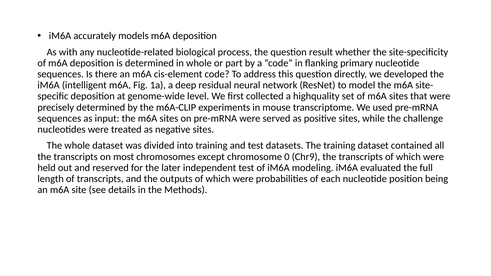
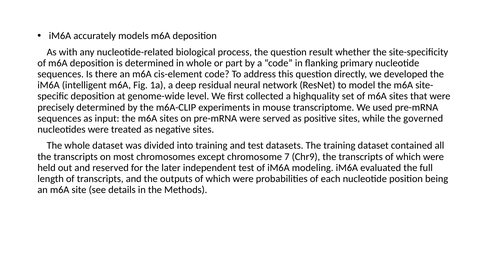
challenge: challenge -> governed
0: 0 -> 7
